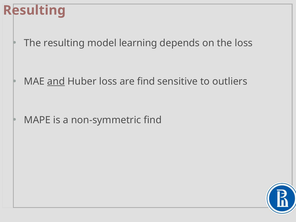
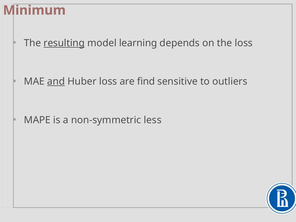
Resulting at (34, 10): Resulting -> Minimum
resulting at (64, 43) underline: none -> present
non-symmetric find: find -> less
